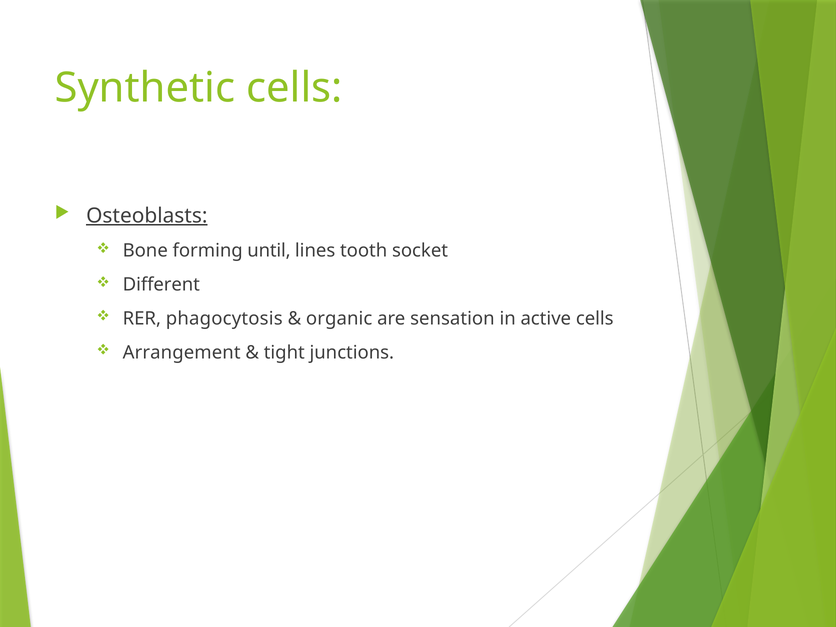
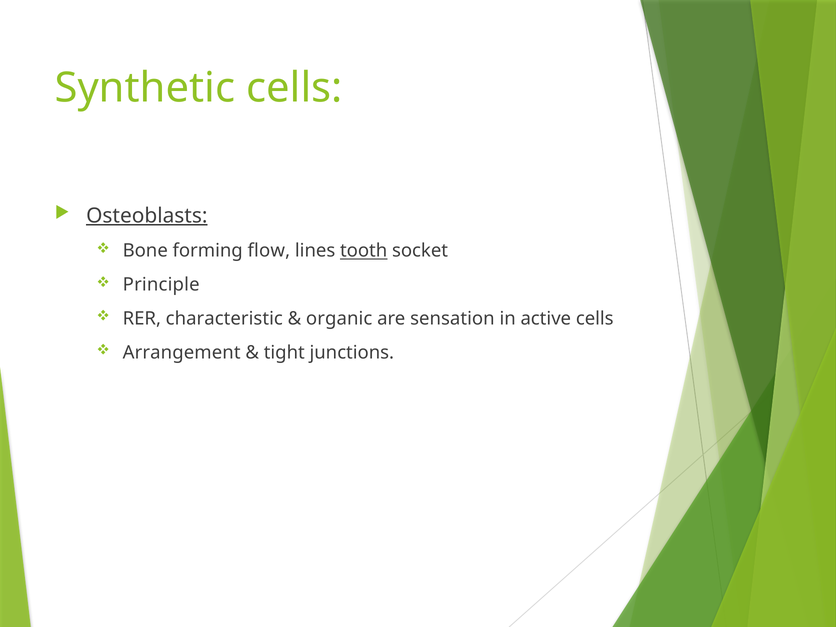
until: until -> flow
tooth underline: none -> present
Different: Different -> Principle
phagocytosis: phagocytosis -> characteristic
